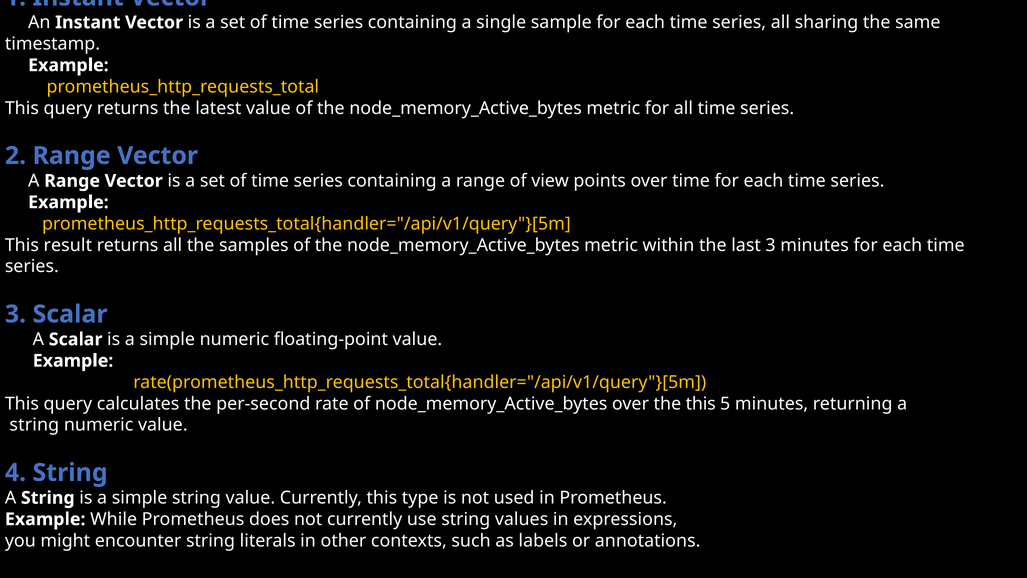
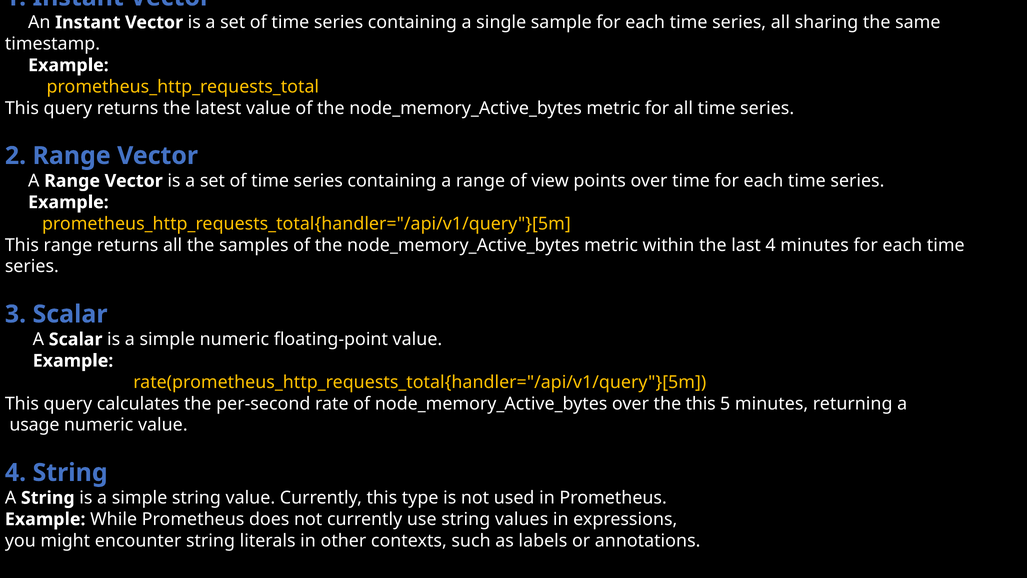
This result: result -> range
last 3: 3 -> 4
string at (34, 425): string -> usage
